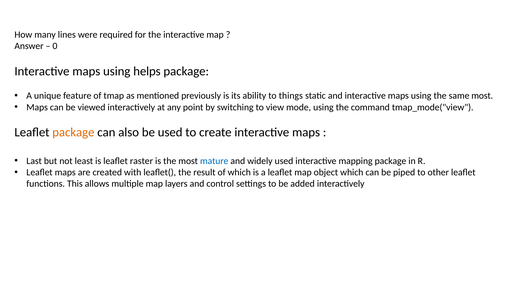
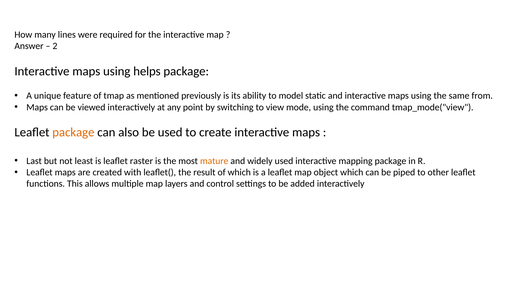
0: 0 -> 2
things: things -> model
same most: most -> from
mature colour: blue -> orange
